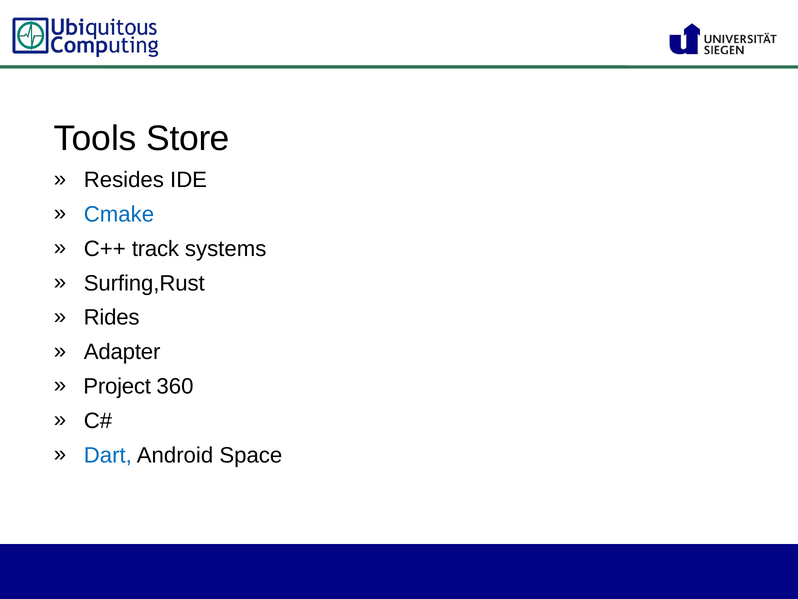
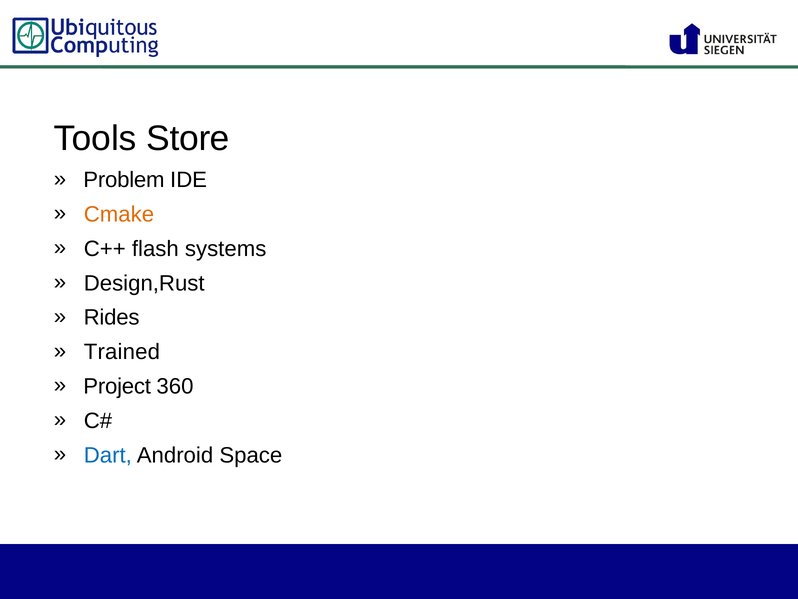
Resides: Resides -> Problem
Cmake colour: blue -> orange
track: track -> flash
Surfing,Rust: Surfing,Rust -> Design,Rust
Adapter: Adapter -> Trained
